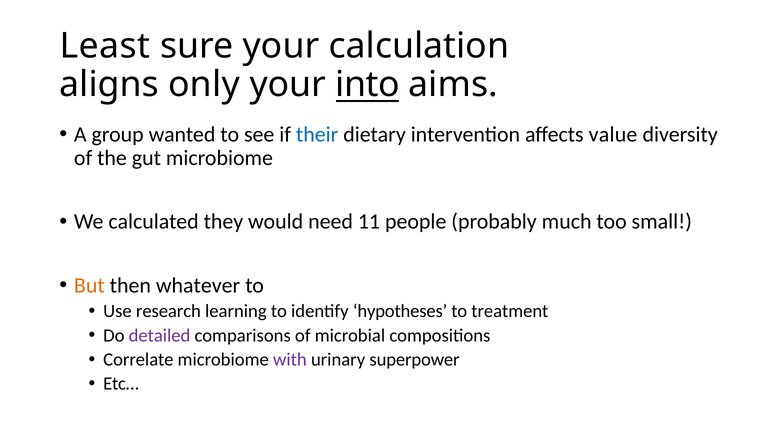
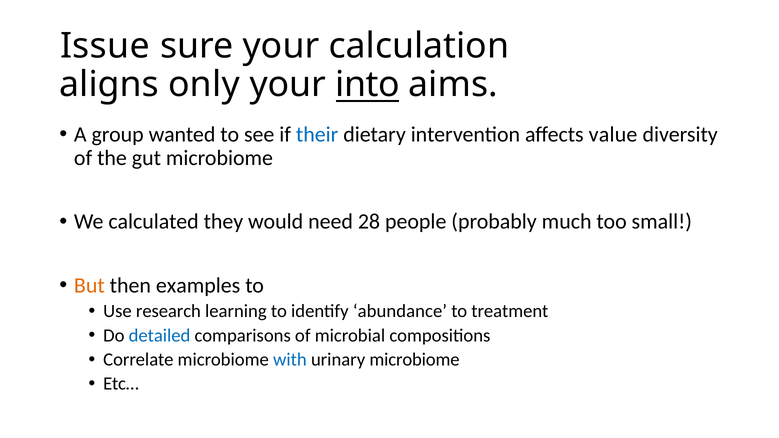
Least: Least -> Issue
11: 11 -> 28
whatever: whatever -> examples
hypotheses: hypotheses -> abundance
detailed colour: purple -> blue
with colour: purple -> blue
urinary superpower: superpower -> microbiome
